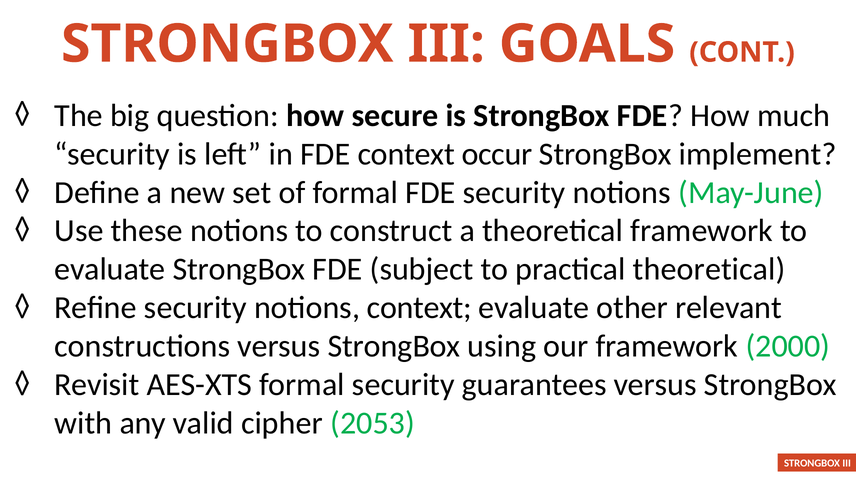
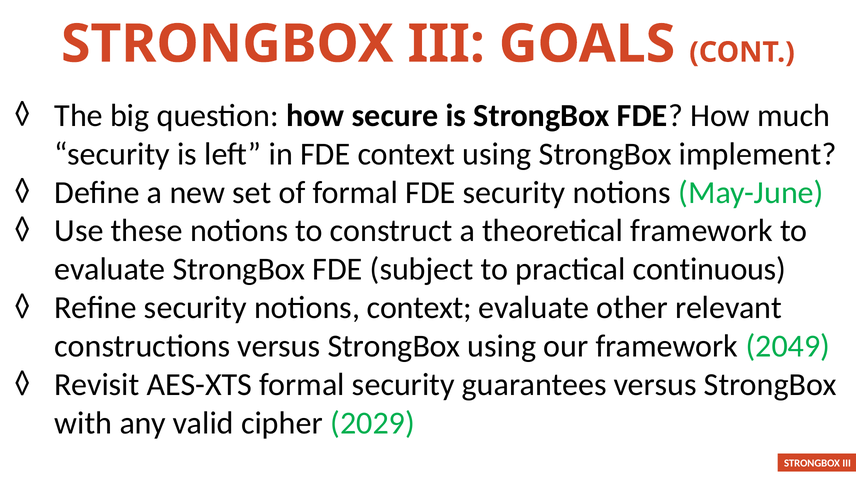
context occur: occur -> using
practical theoretical: theoretical -> continuous
2000: 2000 -> 2049
2053: 2053 -> 2029
